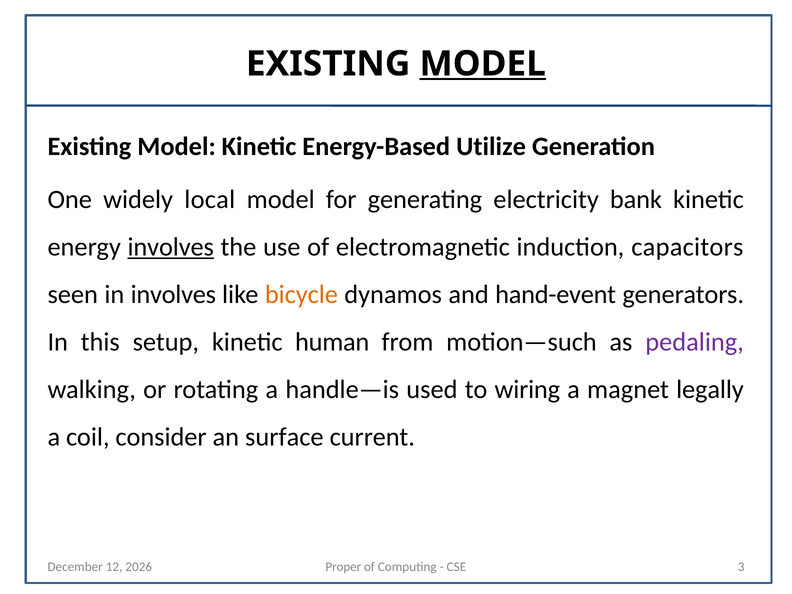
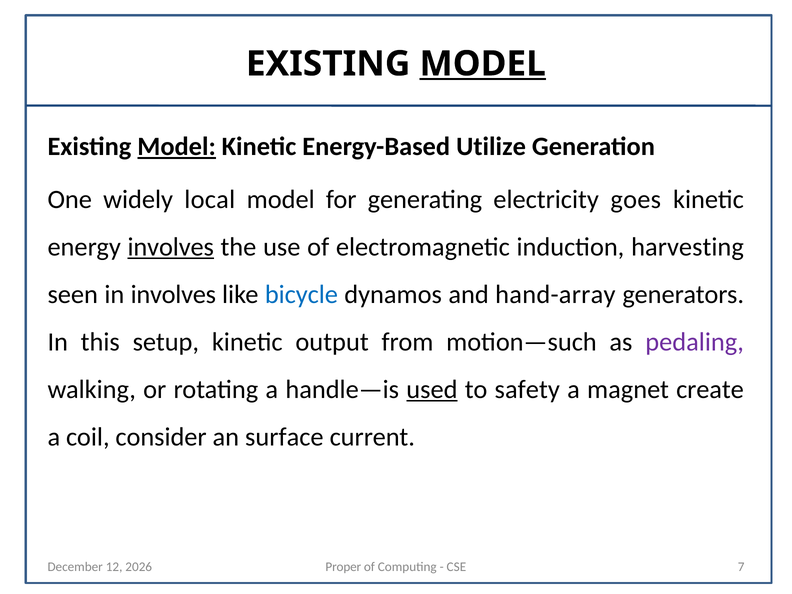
Model at (177, 147) underline: none -> present
bank: bank -> goes
capacitors: capacitors -> harvesting
bicycle colour: orange -> blue
hand-event: hand-event -> hand-array
human: human -> output
used underline: none -> present
wiring: wiring -> safety
legally: legally -> create
3: 3 -> 7
